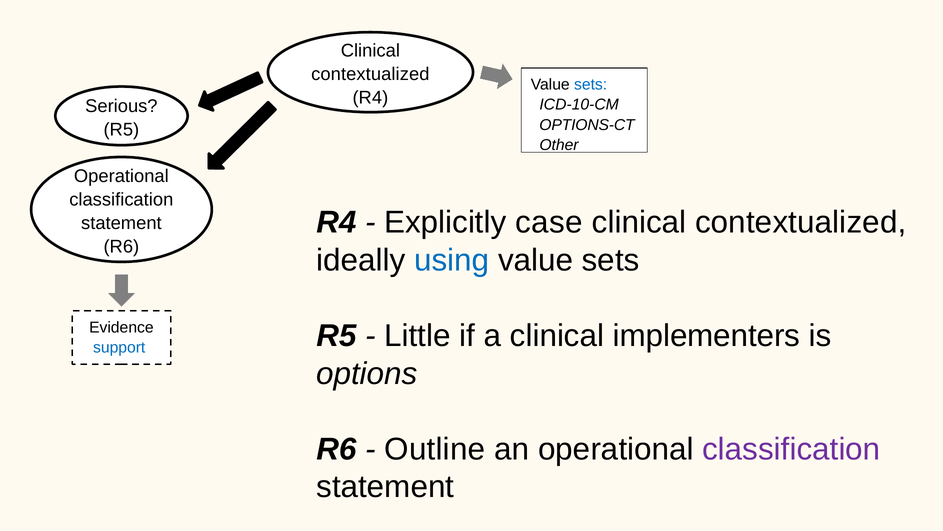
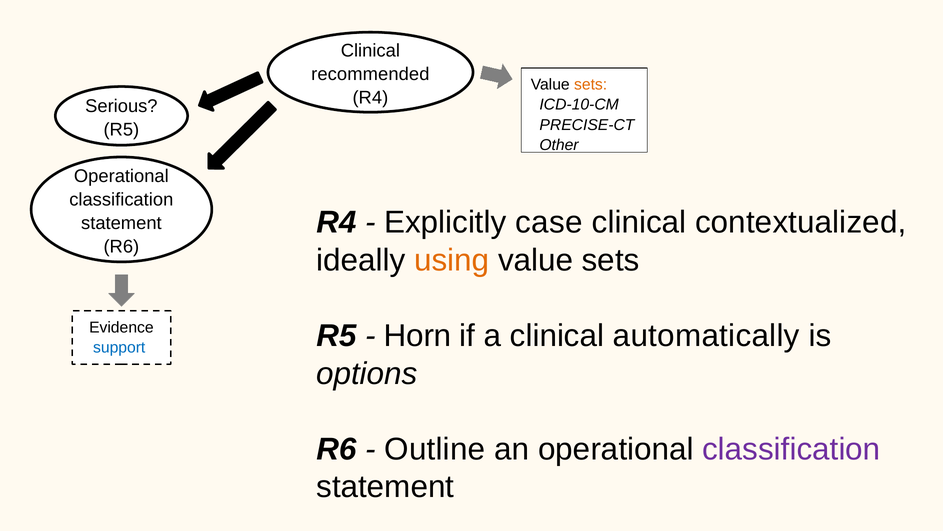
contextualized at (370, 74): contextualized -> recommended
sets at (591, 84) colour: blue -> orange
OPTIONS-CT: OPTIONS-CT -> PRECISE-CT
using colour: blue -> orange
Little: Little -> Horn
implementers: implementers -> automatically
